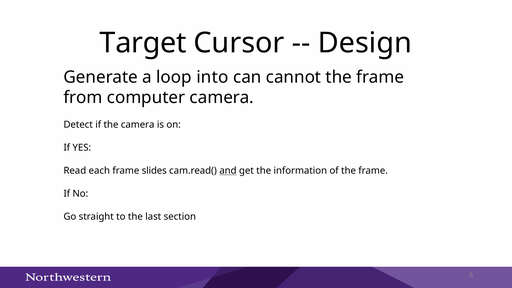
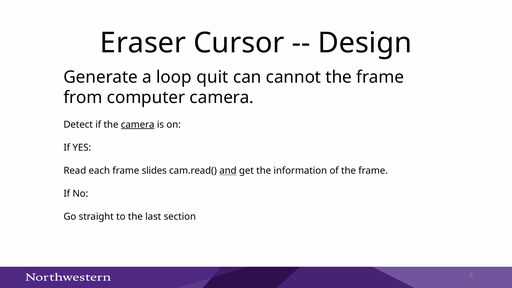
Target: Target -> Eraser
into: into -> quit
camera at (138, 125) underline: none -> present
